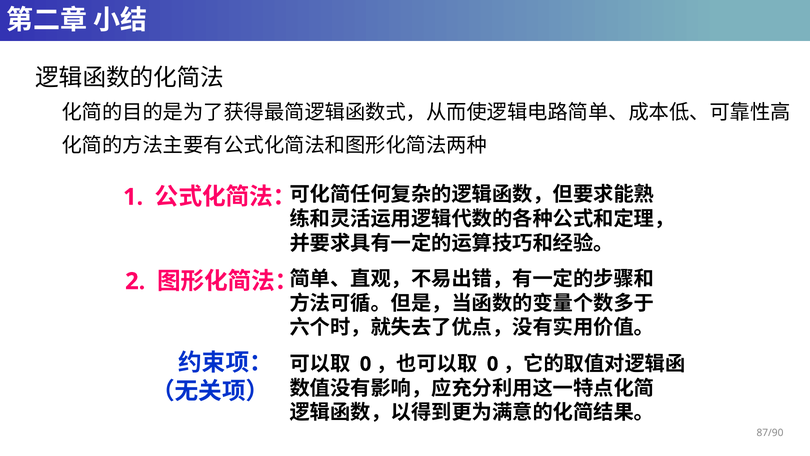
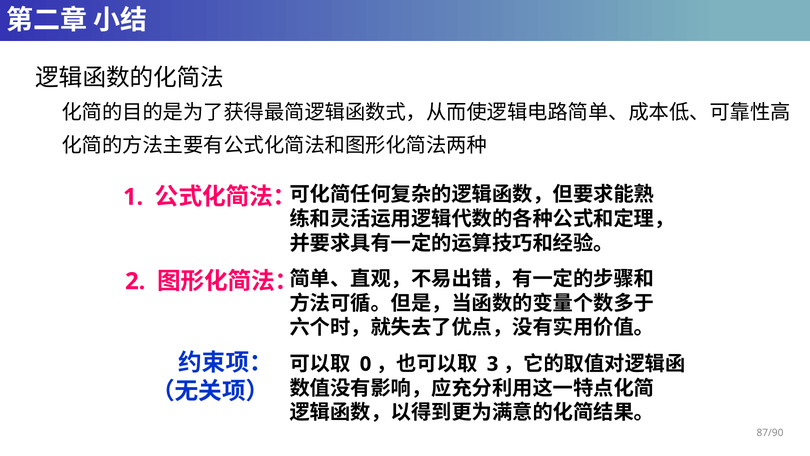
0 at (493, 364): 0 -> 3
